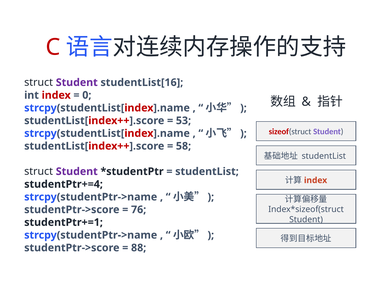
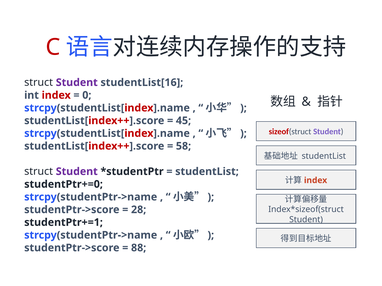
53: 53 -> 45
studentPtr+=4: studentPtr+=4 -> studentPtr+=0
76: 76 -> 28
